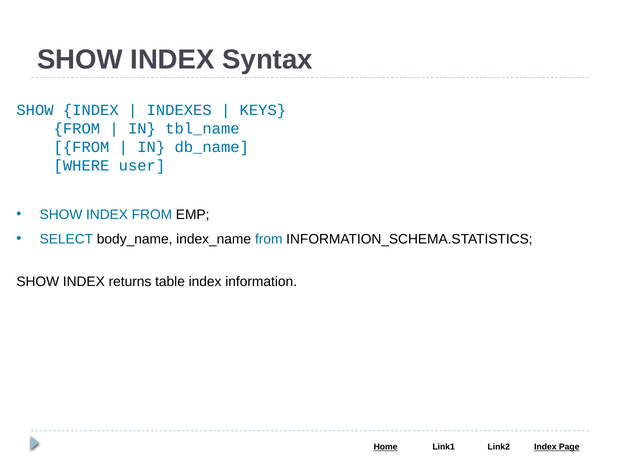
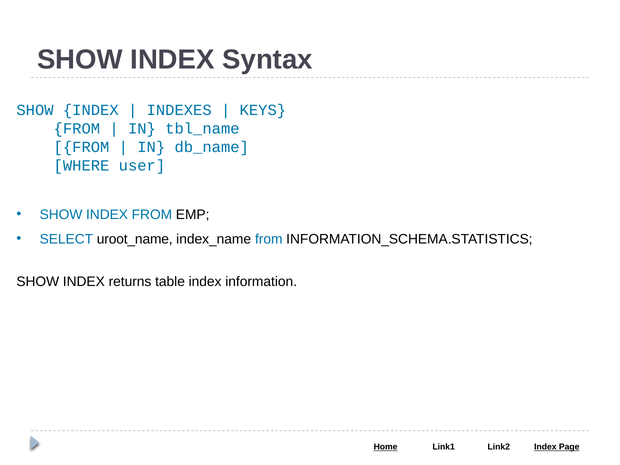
body_name: body_name -> uroot_name
